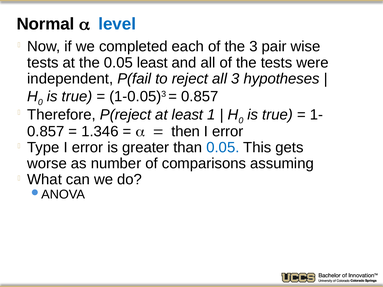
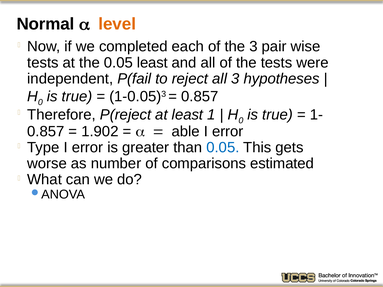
level colour: blue -> orange
1.346: 1.346 -> 1.902
then: then -> able
assuming: assuming -> estimated
